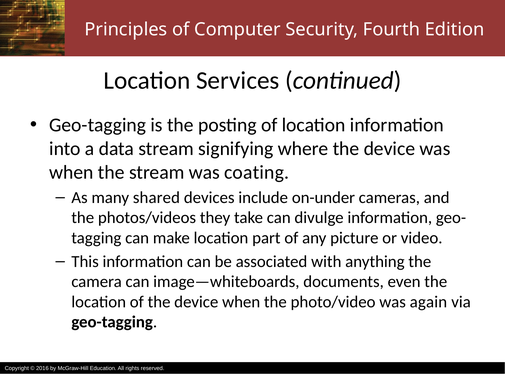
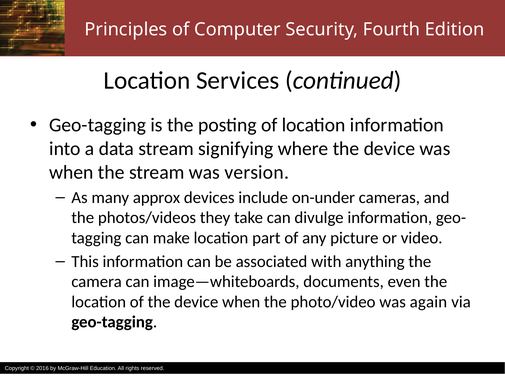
coating: coating -> version
shared: shared -> approx
